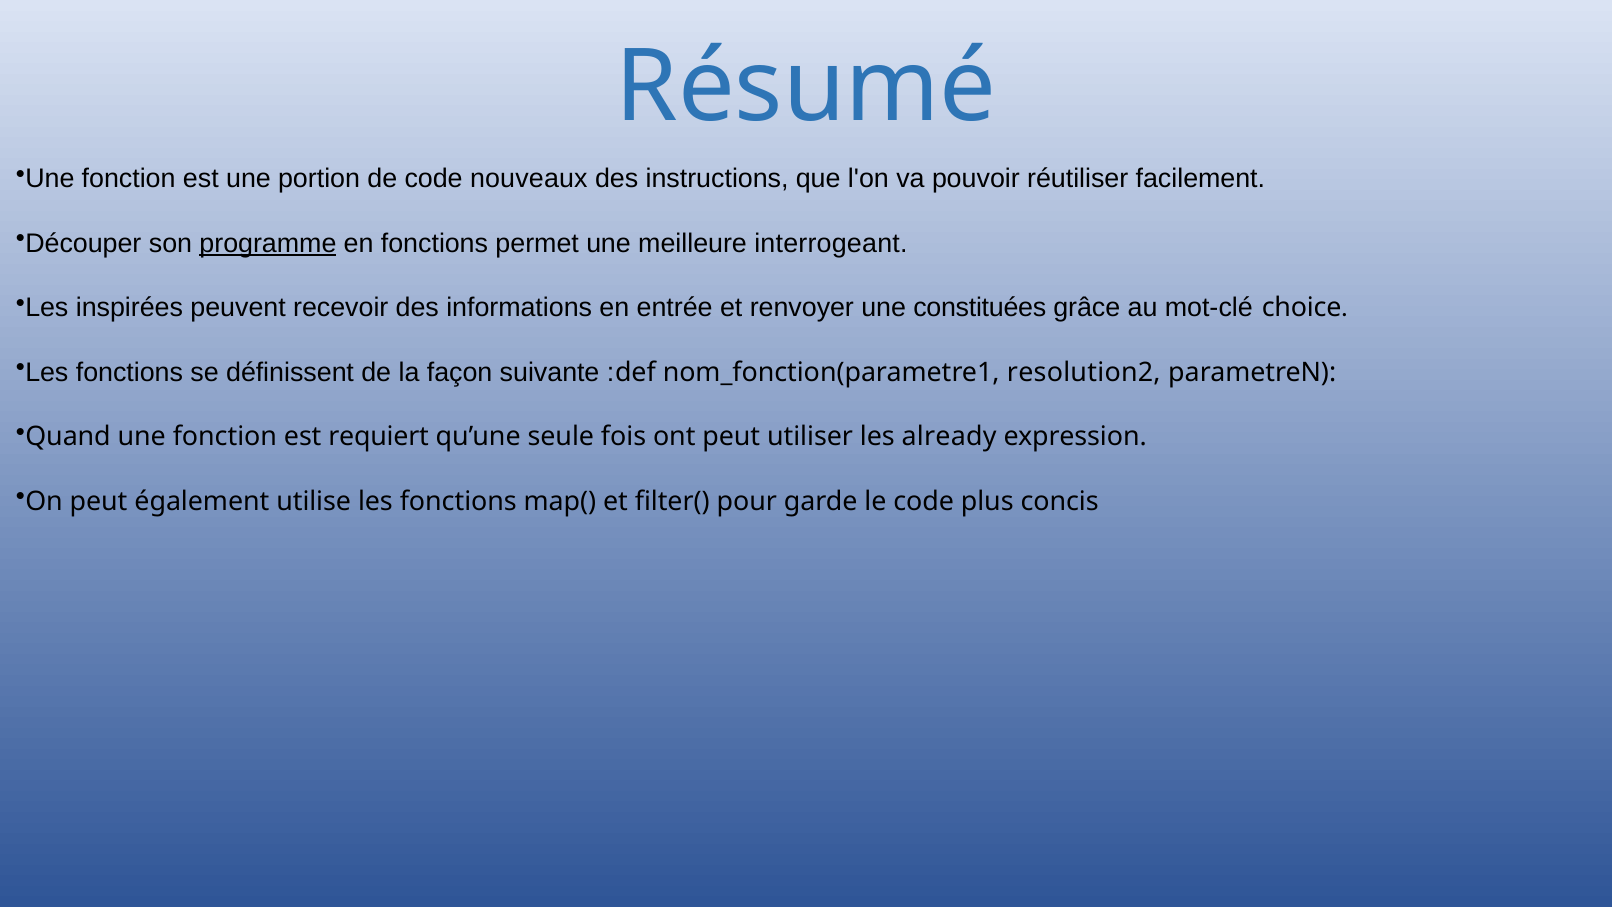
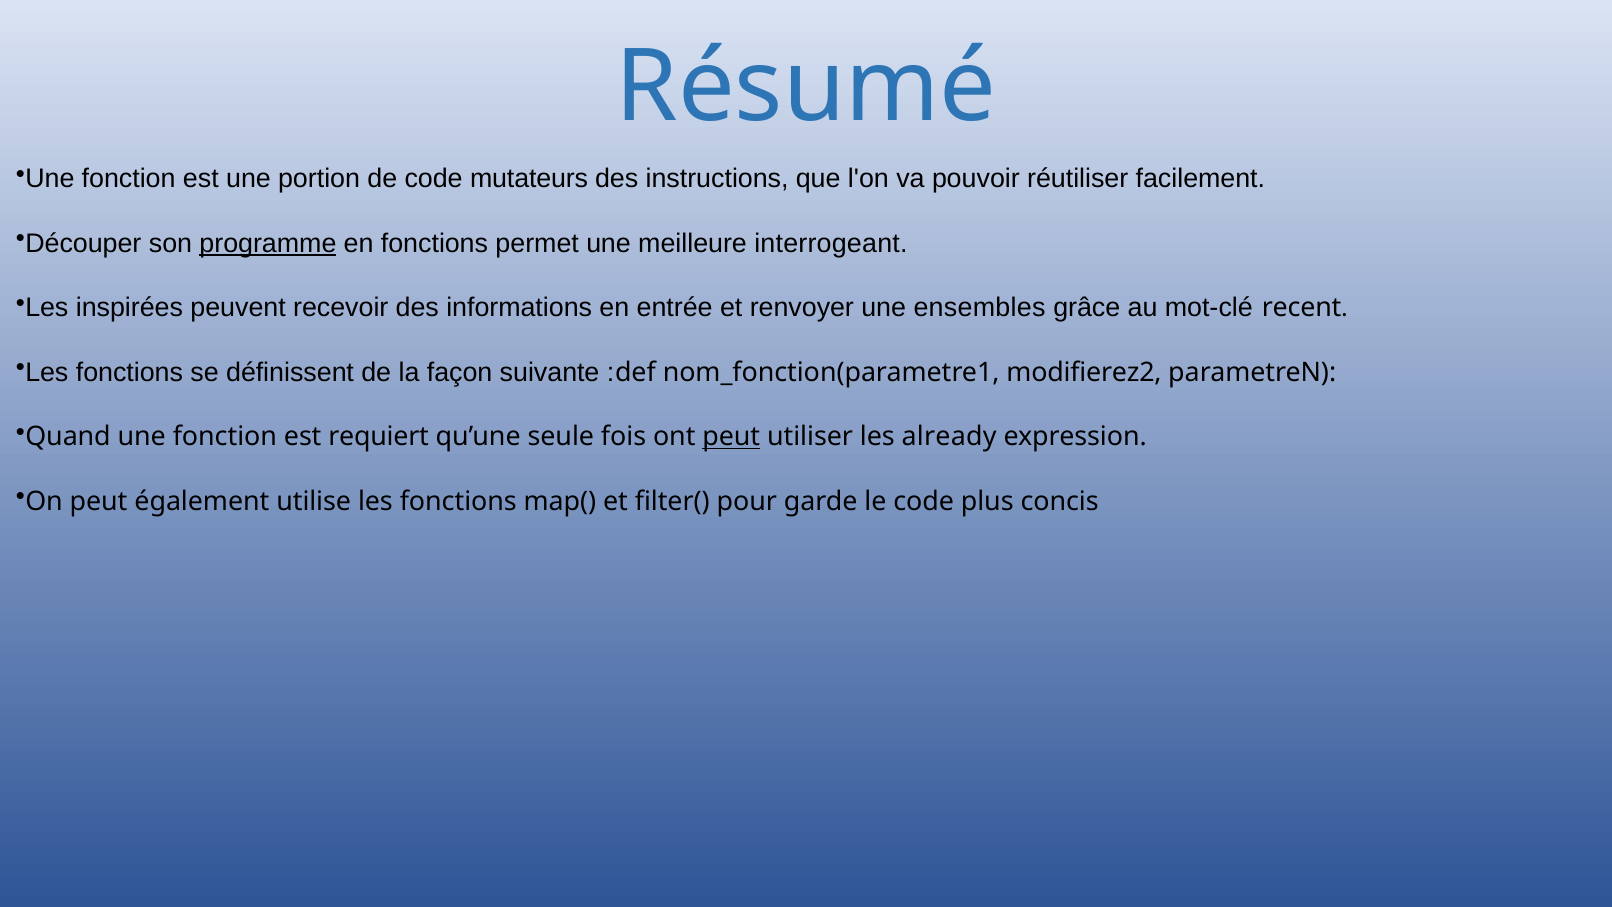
nouveaux: nouveaux -> mutateurs
constituées: constituées -> ensembles
choice: choice -> recent
resolution2: resolution2 -> modifierez2
peut at (731, 437) underline: none -> present
